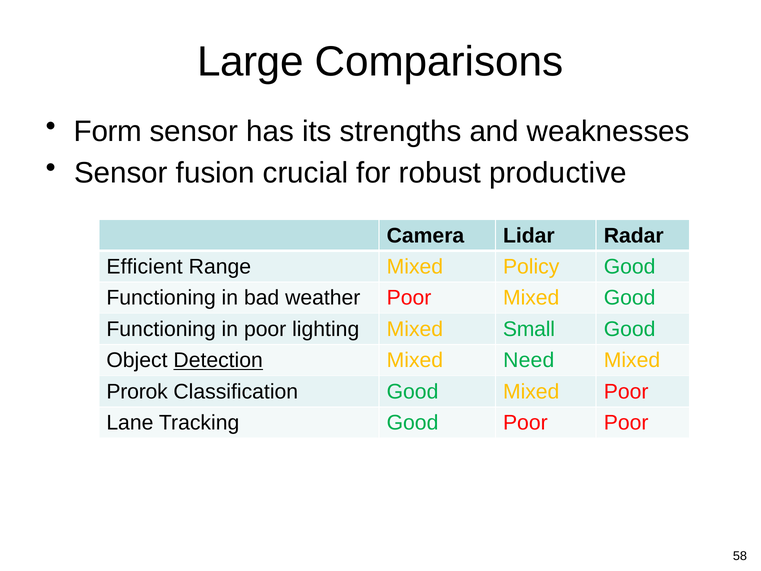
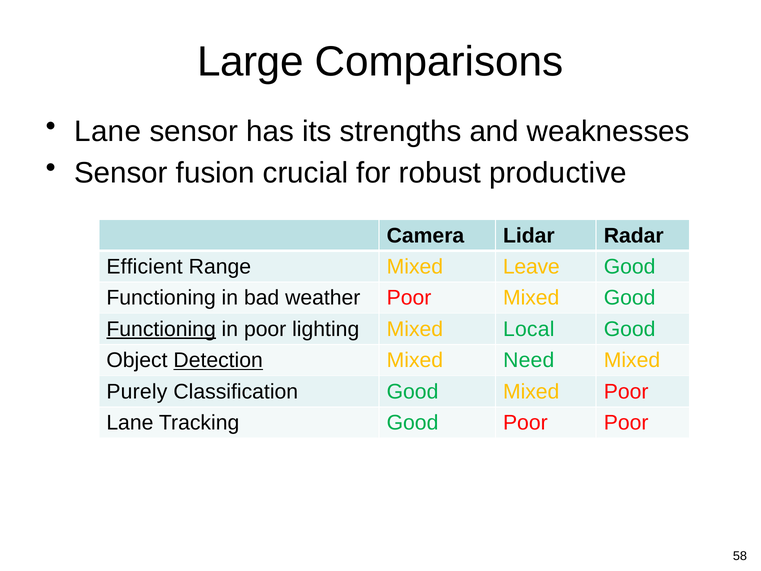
Form at (108, 131): Form -> Lane
Policy: Policy -> Leave
Functioning at (161, 329) underline: none -> present
Small: Small -> Local
Prorok: Prorok -> Purely
